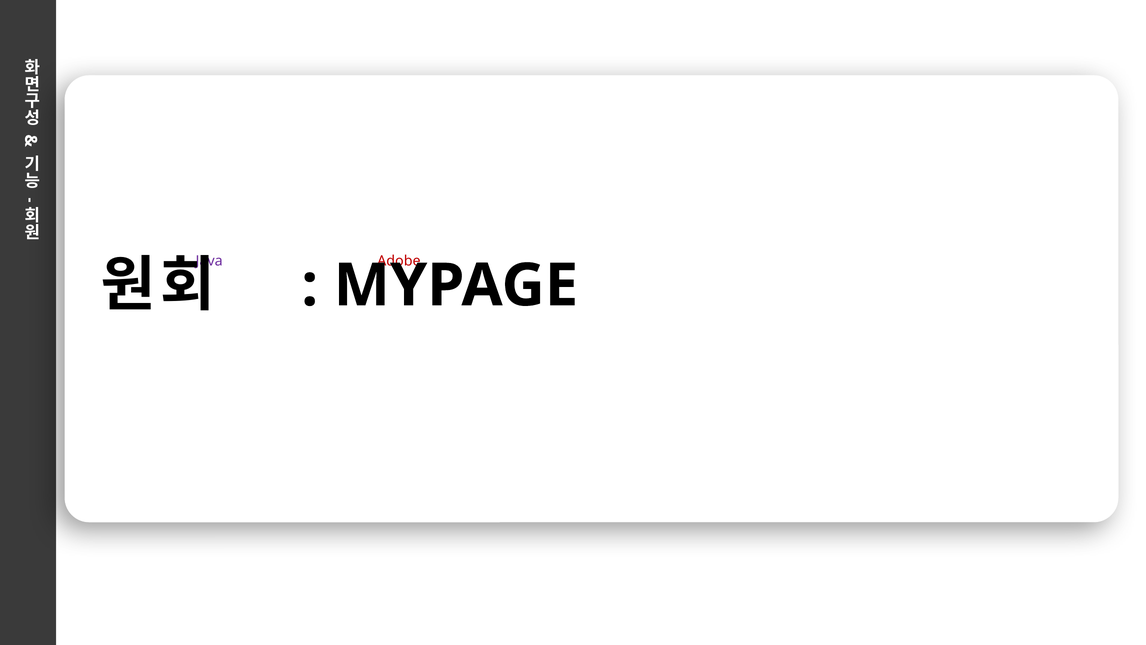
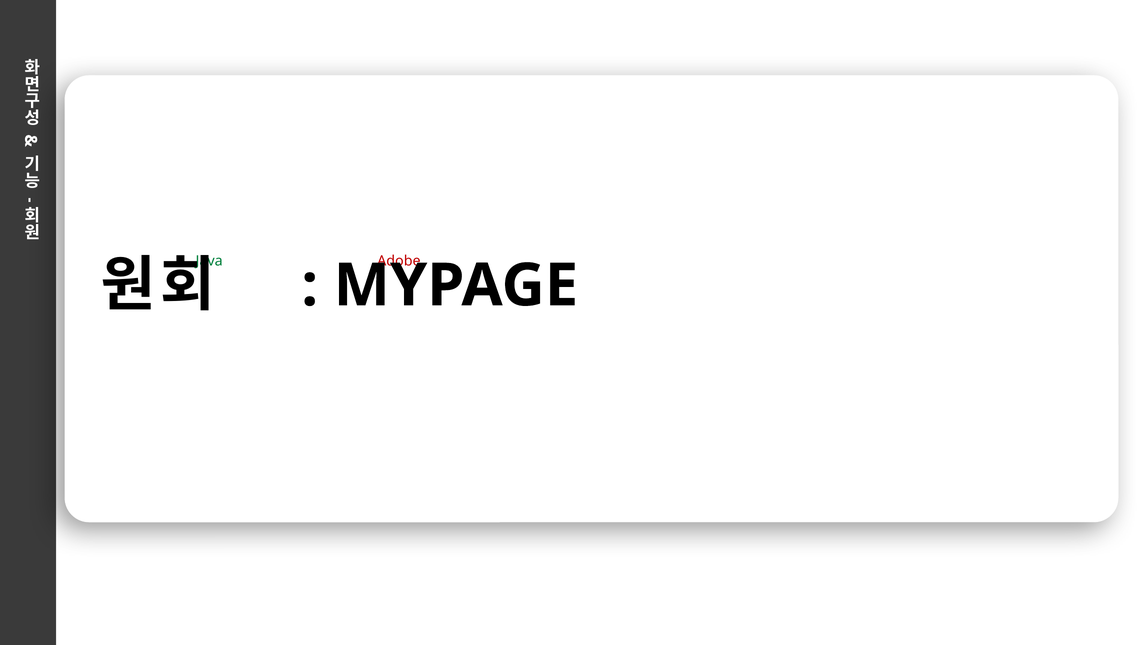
Java at (209, 261) colour: purple -> green
